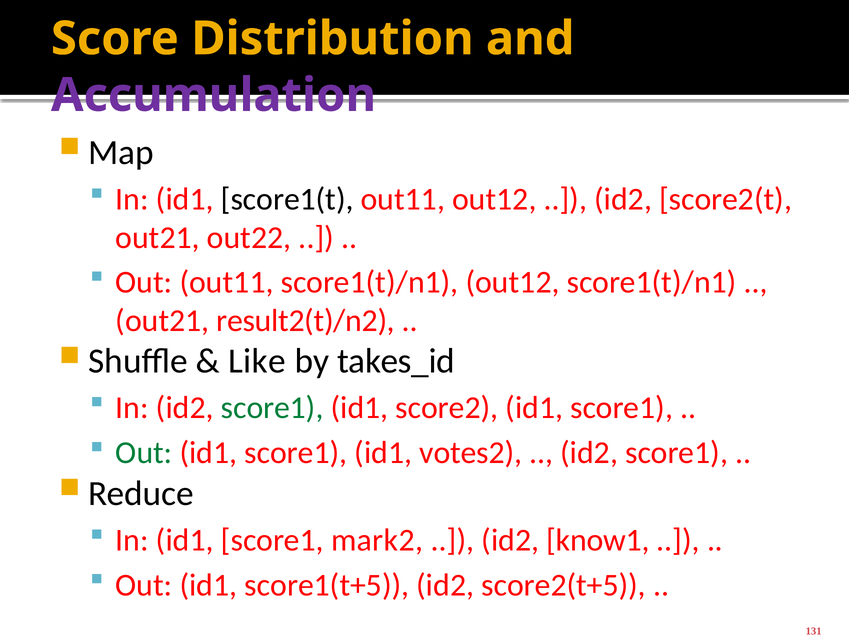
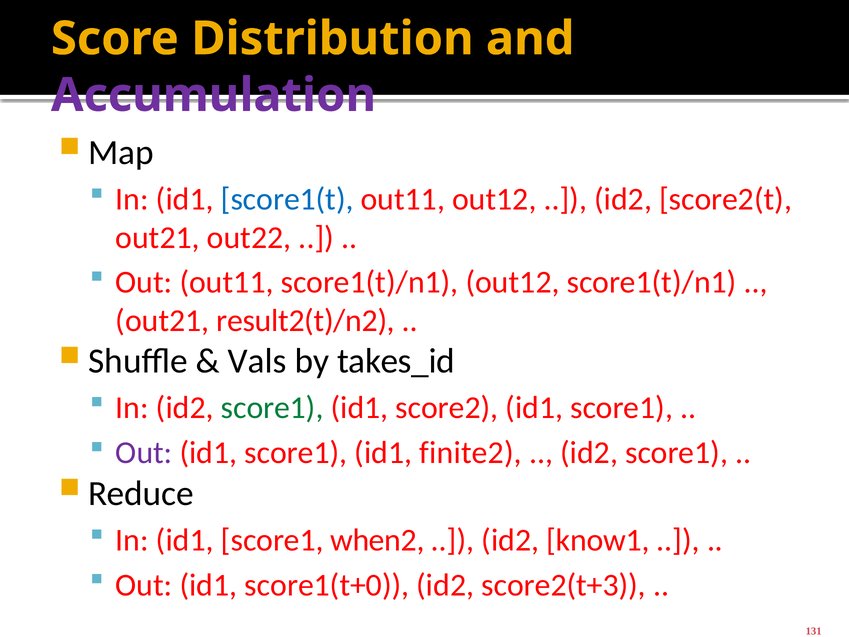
score1(t colour: black -> blue
Like: Like -> Vals
Out at (144, 453) colour: green -> purple
votes2: votes2 -> finite2
mark2: mark2 -> when2
score1(t+5: score1(t+5 -> score1(t+0
score2(t+5: score2(t+5 -> score2(t+3
